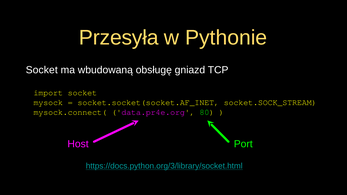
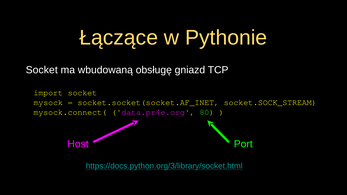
Przesyła: Przesyła -> Łączące
